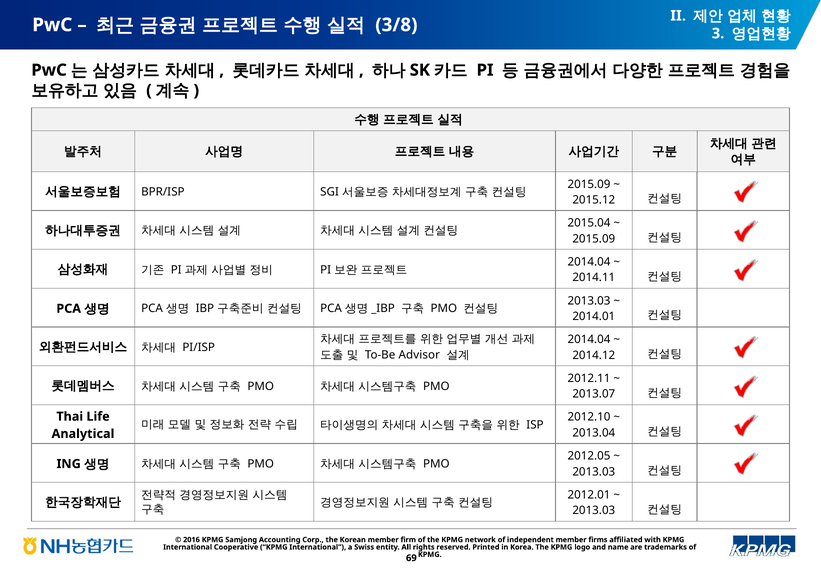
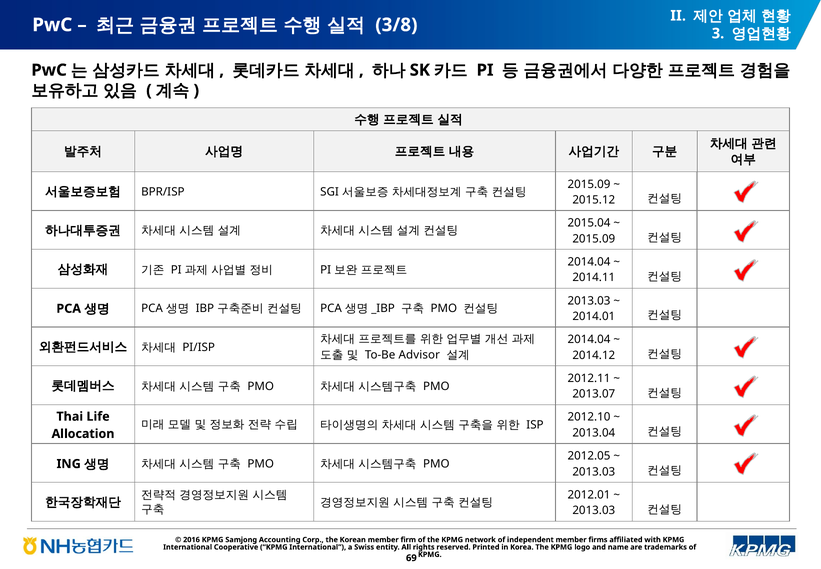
Analytical: Analytical -> Allocation
